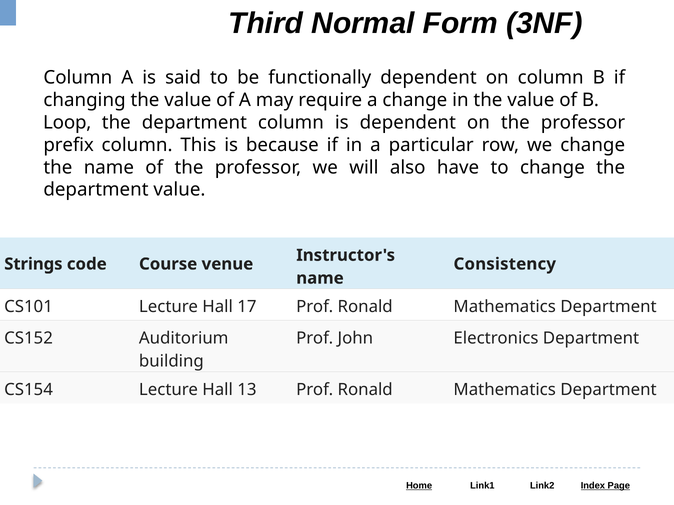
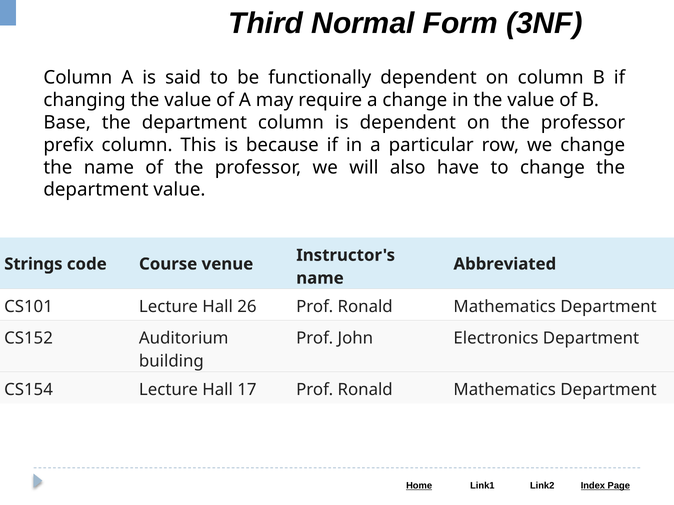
Loop: Loop -> Base
Consistency: Consistency -> Abbreviated
17: 17 -> 26
13: 13 -> 17
